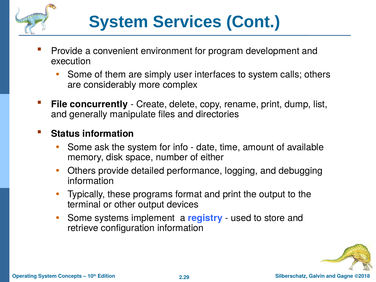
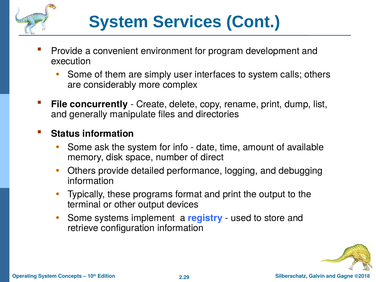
either: either -> direct
